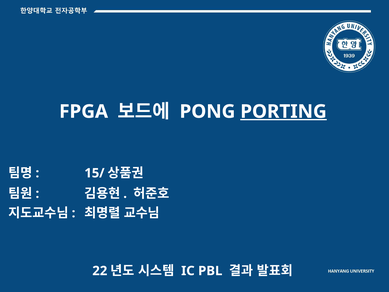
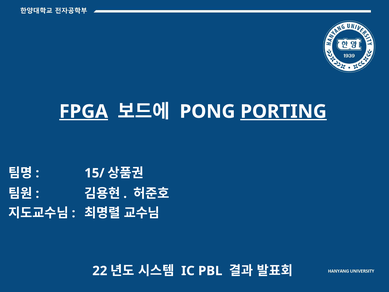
FPGA underline: none -> present
